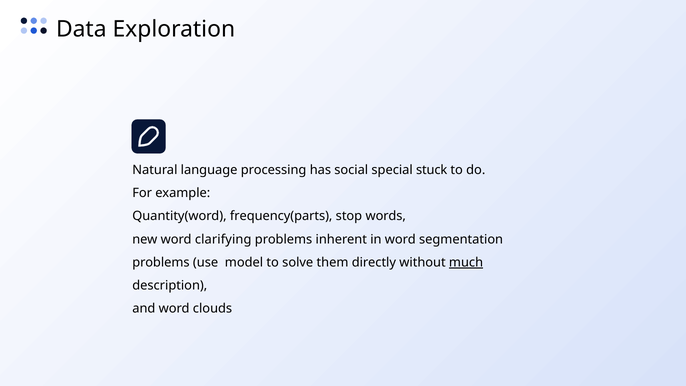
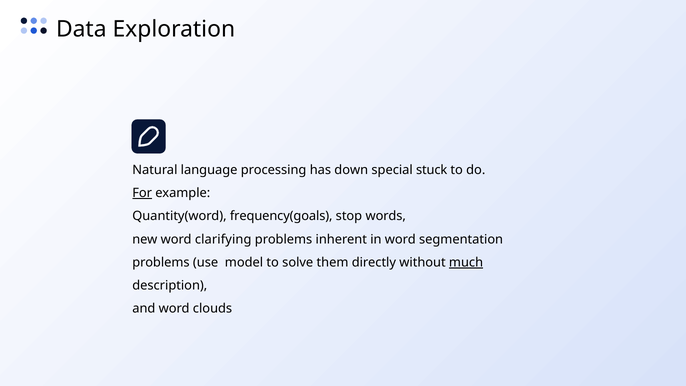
social: social -> down
For underline: none -> present
frequency(parts: frequency(parts -> frequency(goals
